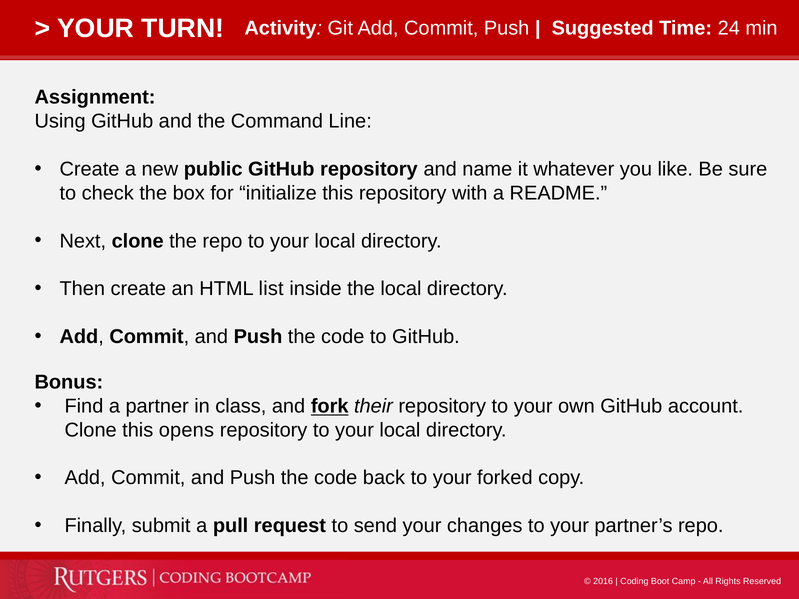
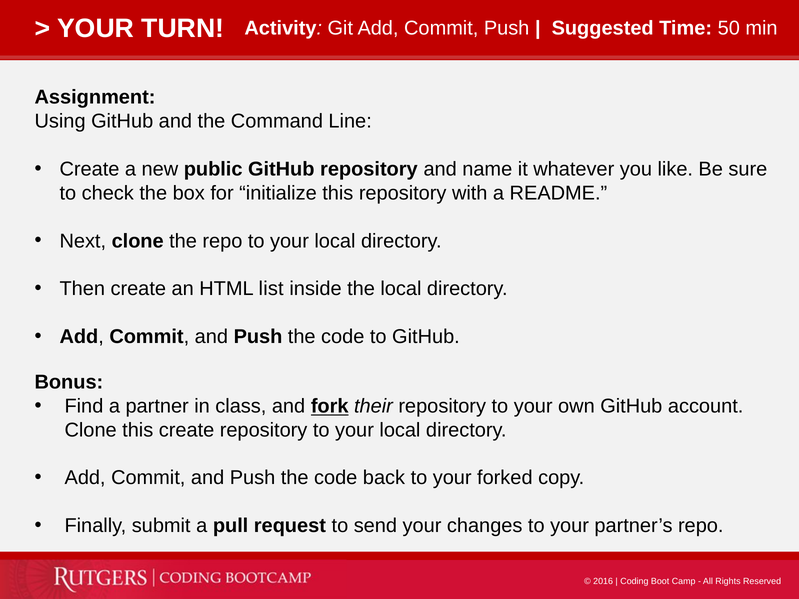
24: 24 -> 50
this opens: opens -> create
